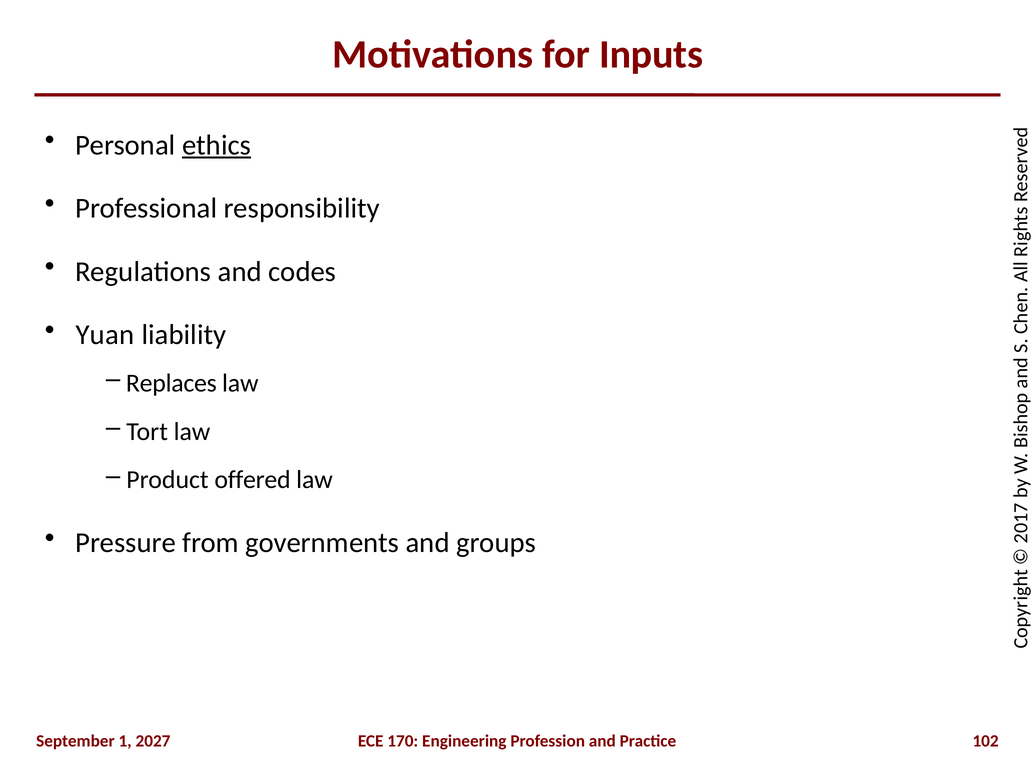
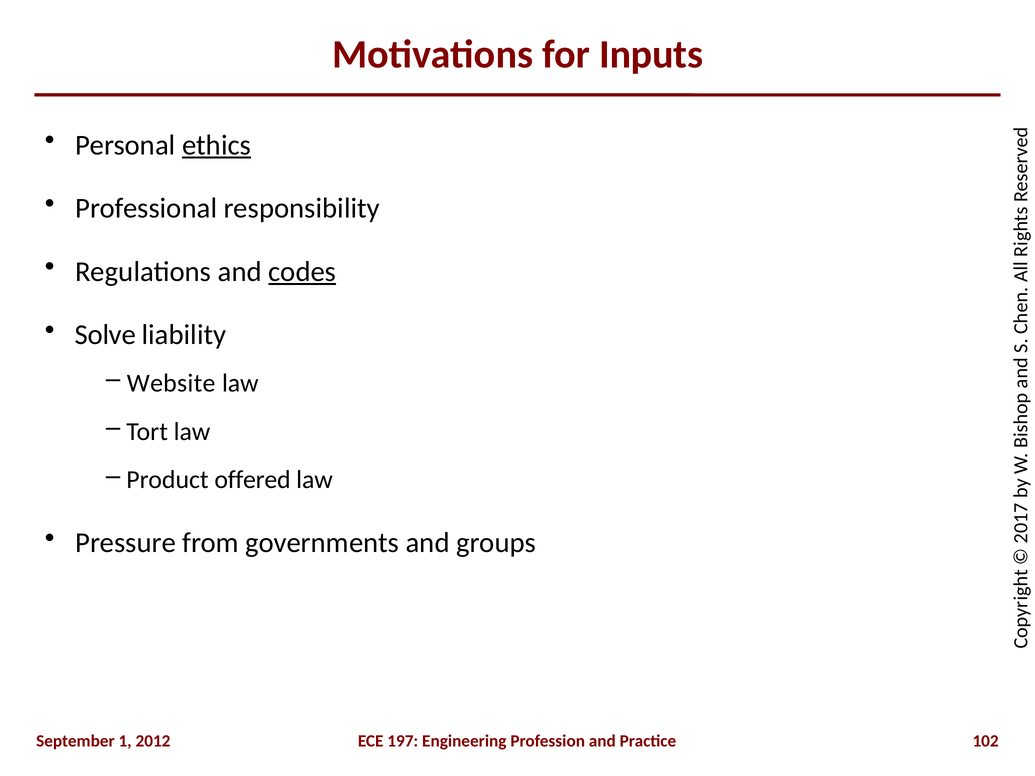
codes underline: none -> present
Yuan: Yuan -> Solve
Replaces: Replaces -> Website
2027: 2027 -> 2012
170: 170 -> 197
